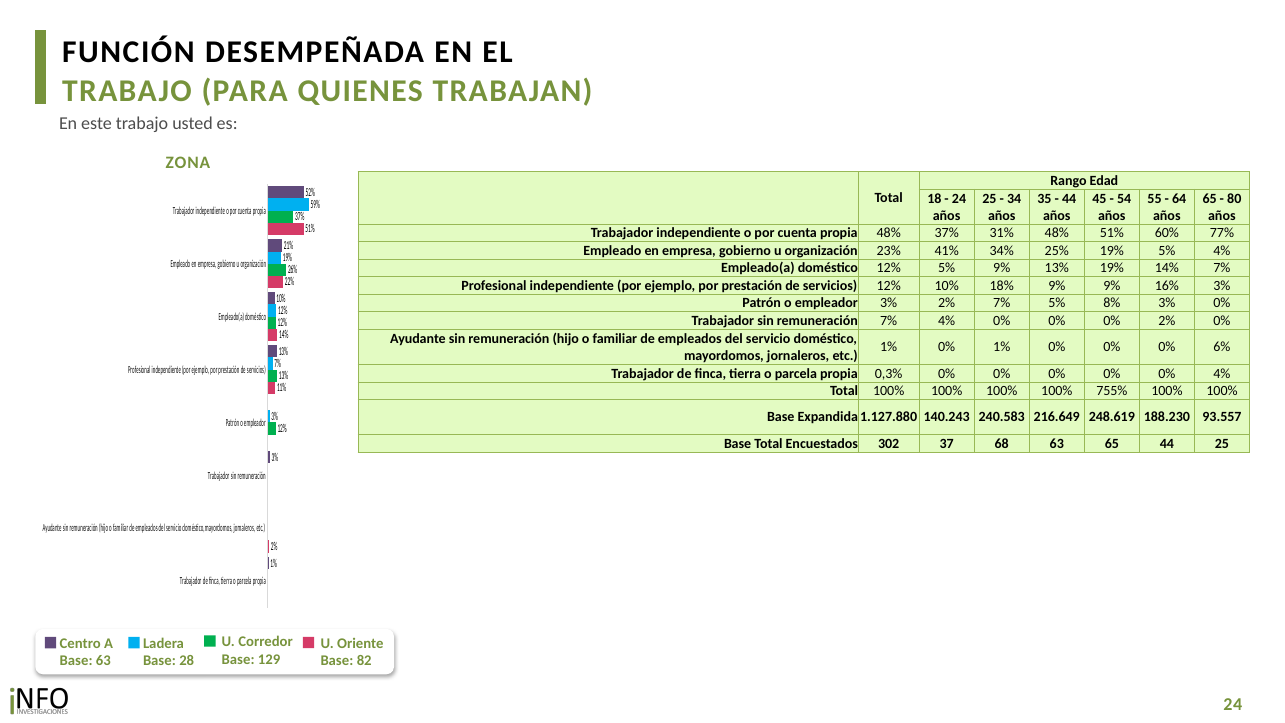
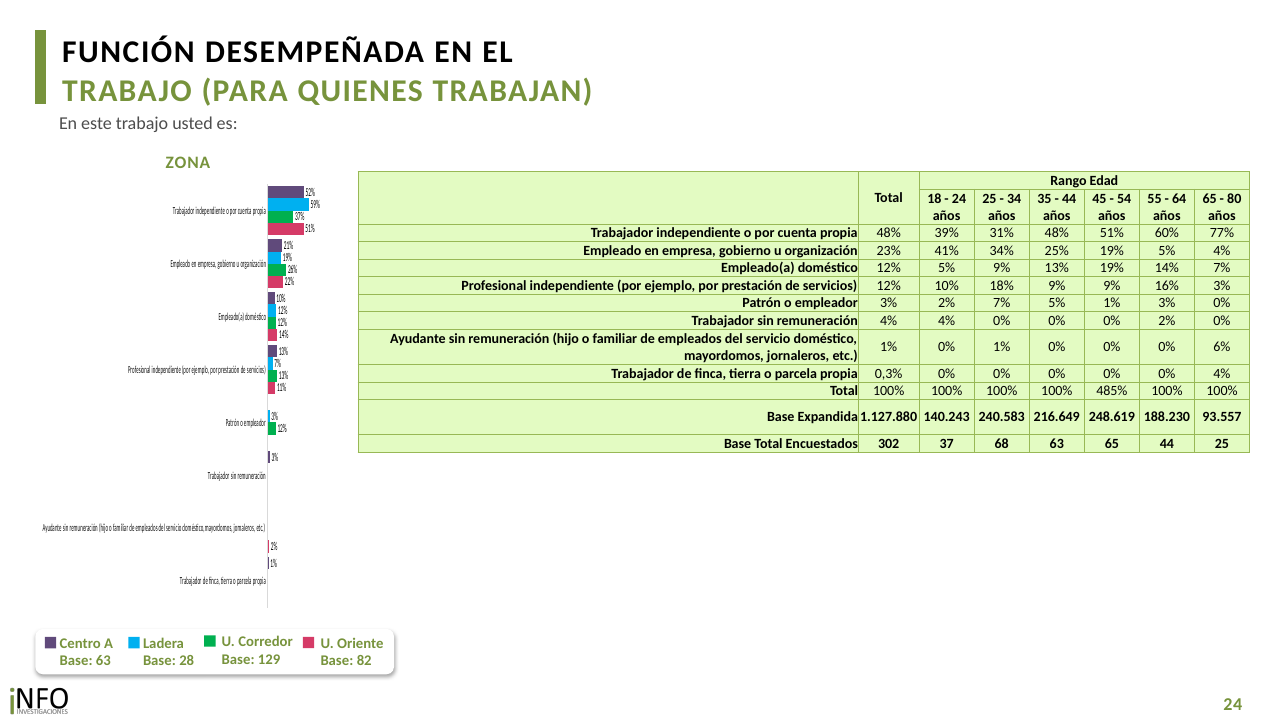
48% 37%: 37% -> 39%
5% 8%: 8% -> 1%
remuneración 7%: 7% -> 4%
755%: 755% -> 485%
